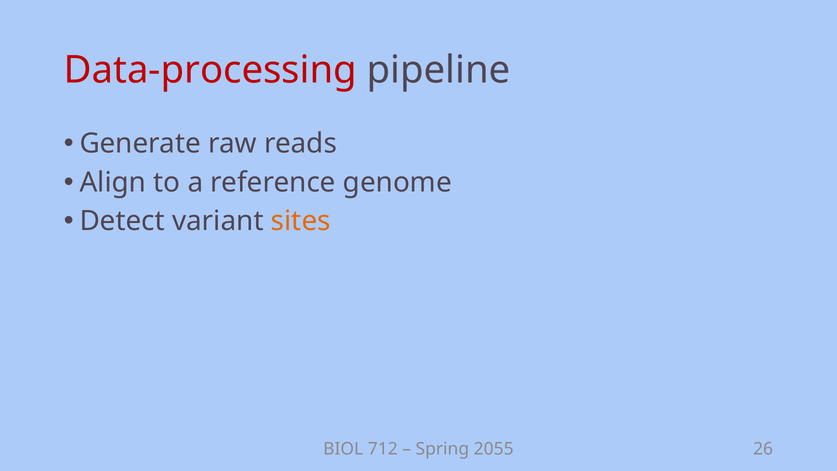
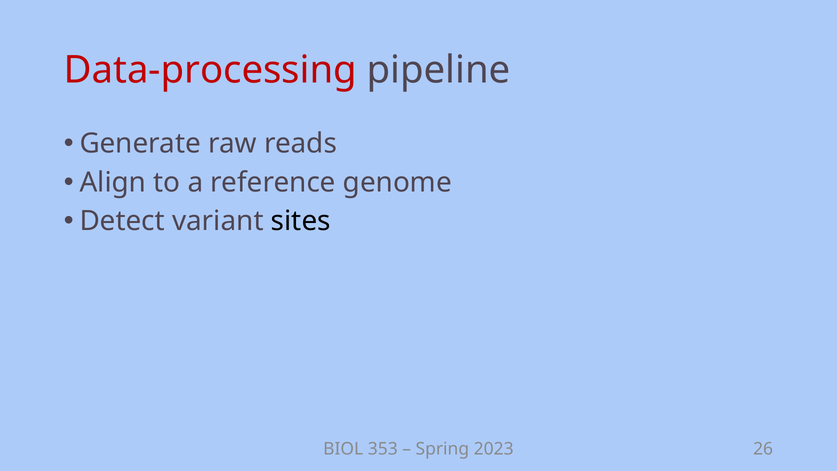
sites colour: orange -> black
712: 712 -> 353
2055: 2055 -> 2023
